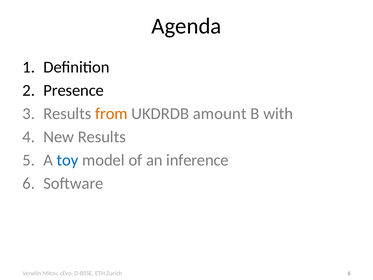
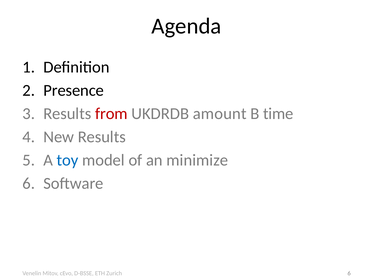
from colour: orange -> red
with: with -> time
inference: inference -> minimize
